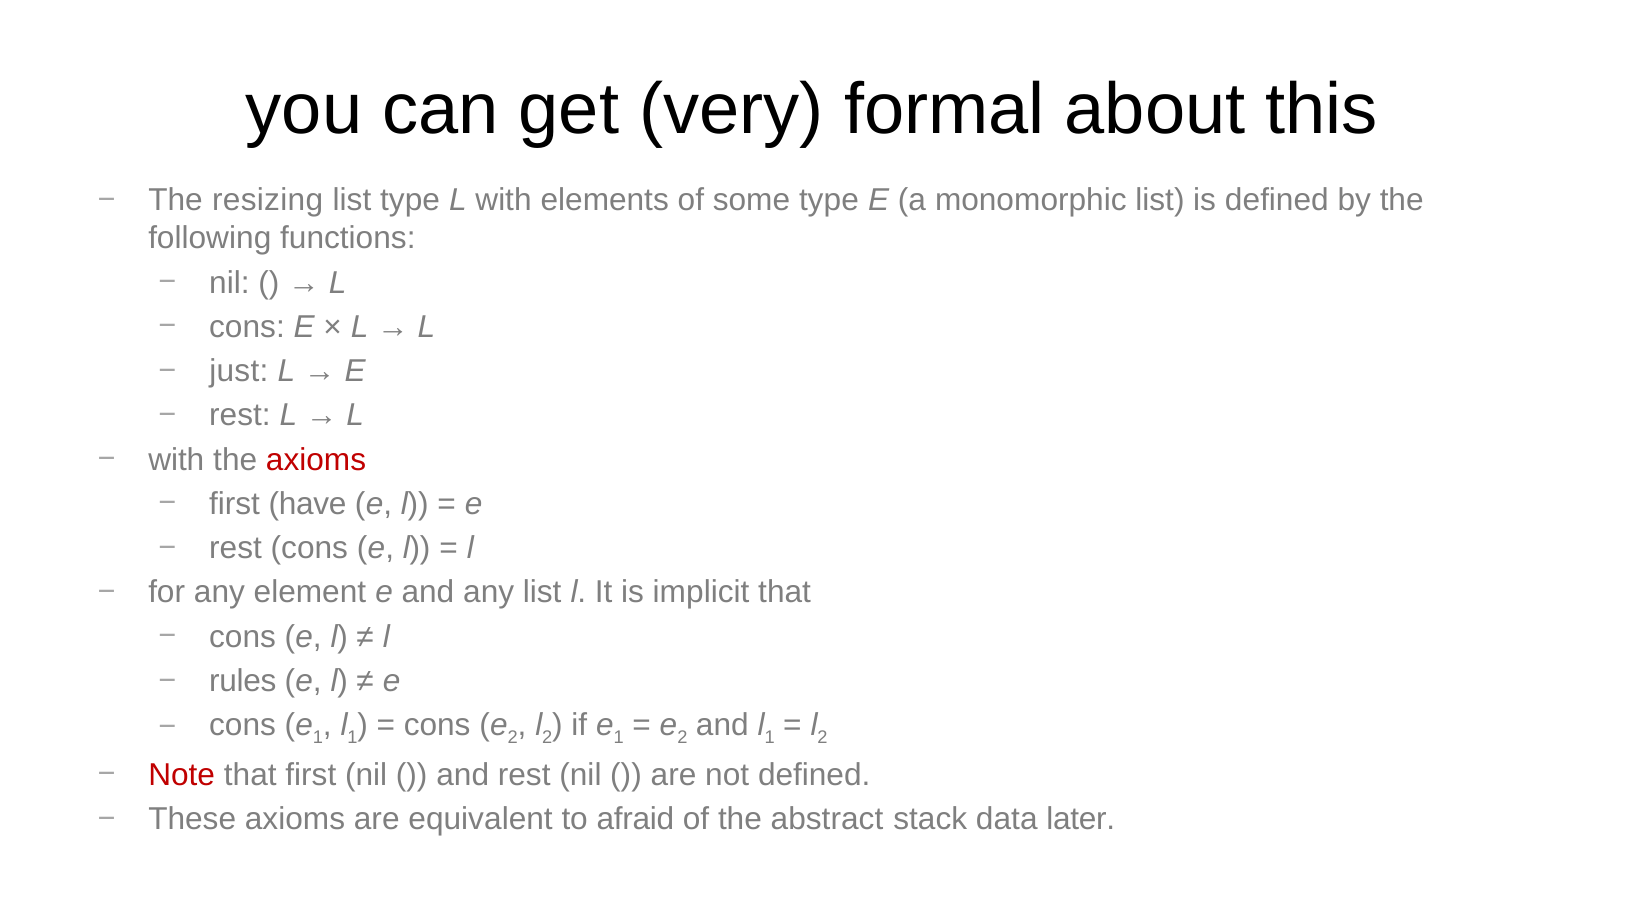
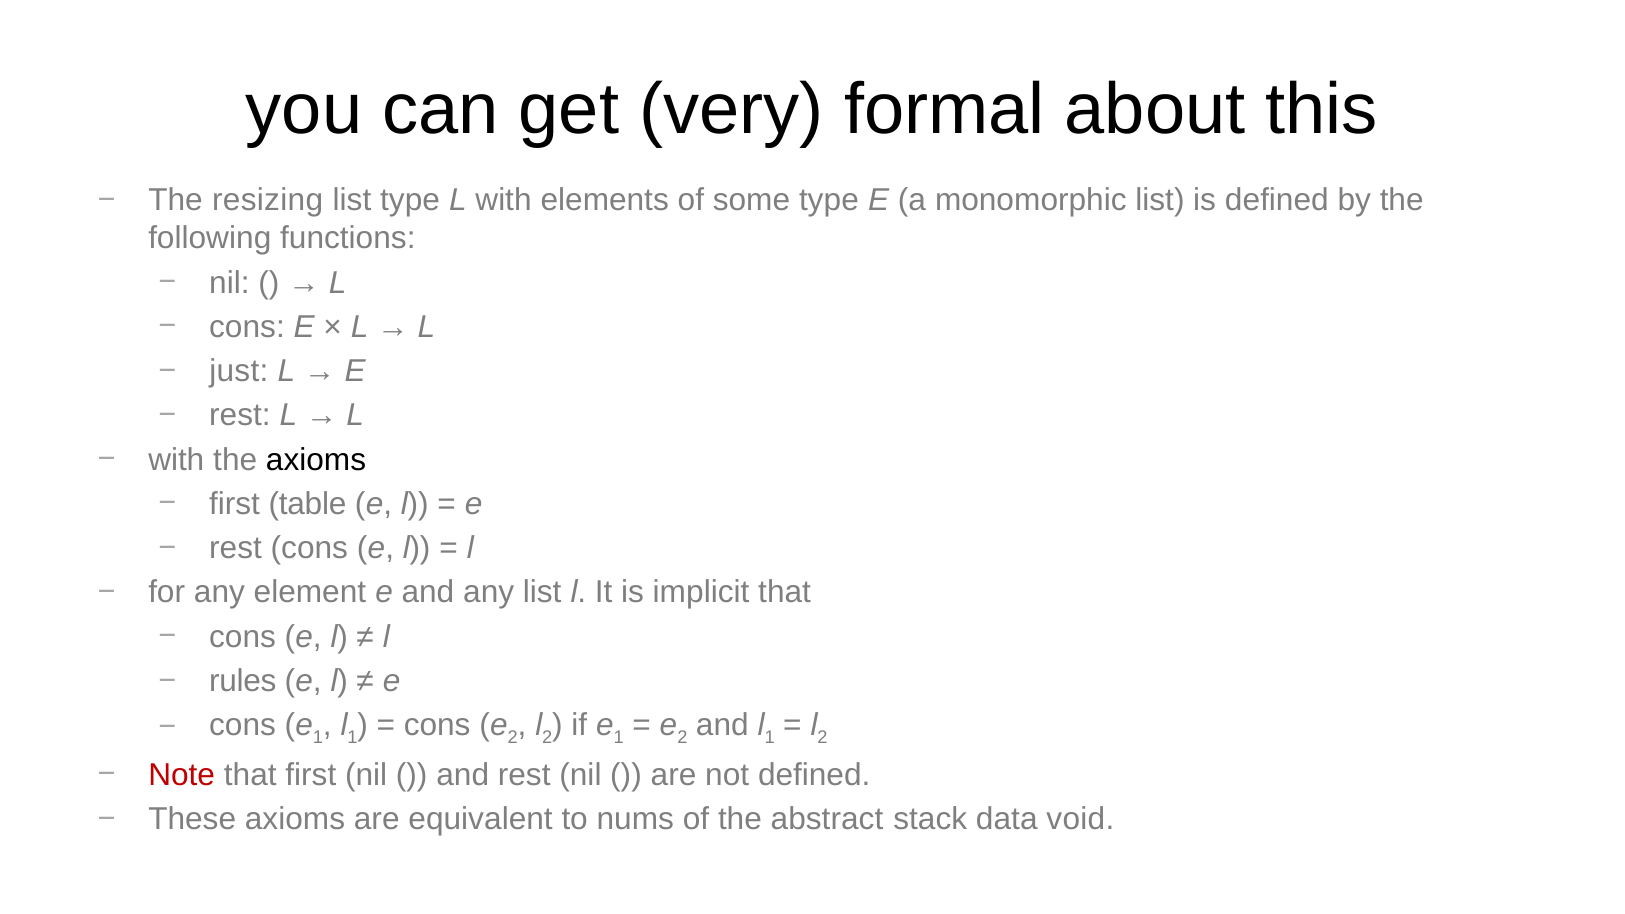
axioms at (316, 460) colour: red -> black
have: have -> table
afraid: afraid -> nums
later: later -> void
